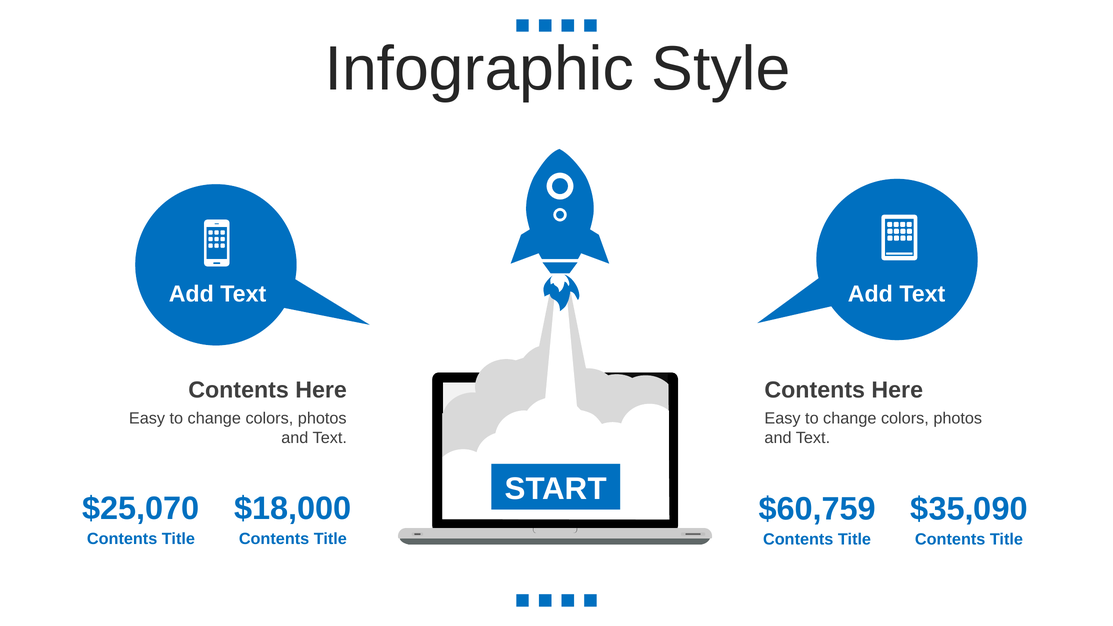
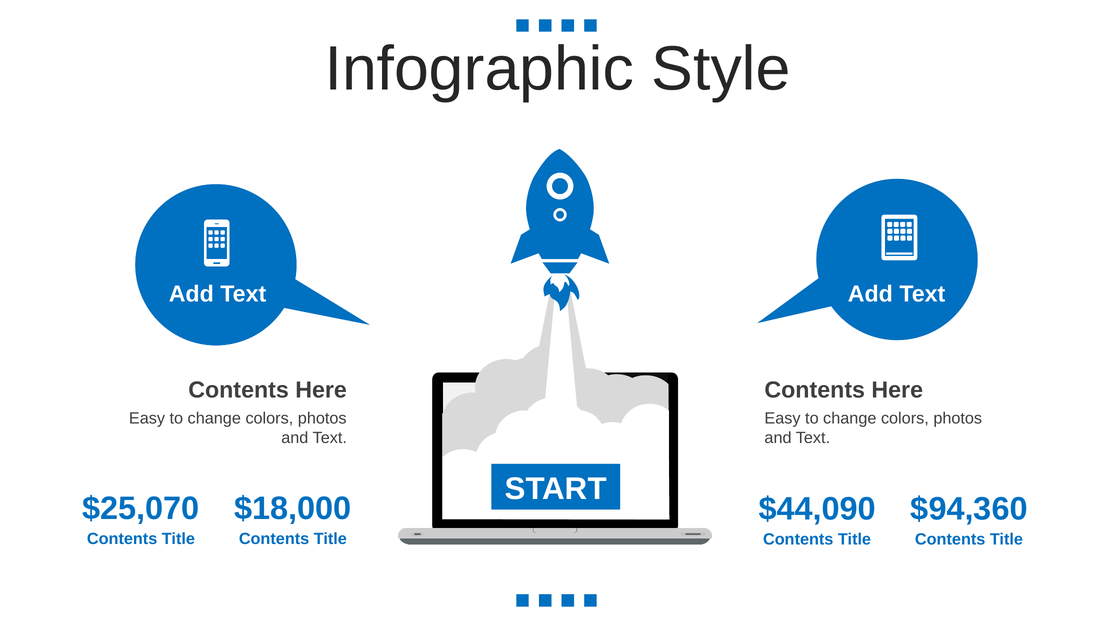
$60,759: $60,759 -> $44,090
$35,090: $35,090 -> $94,360
